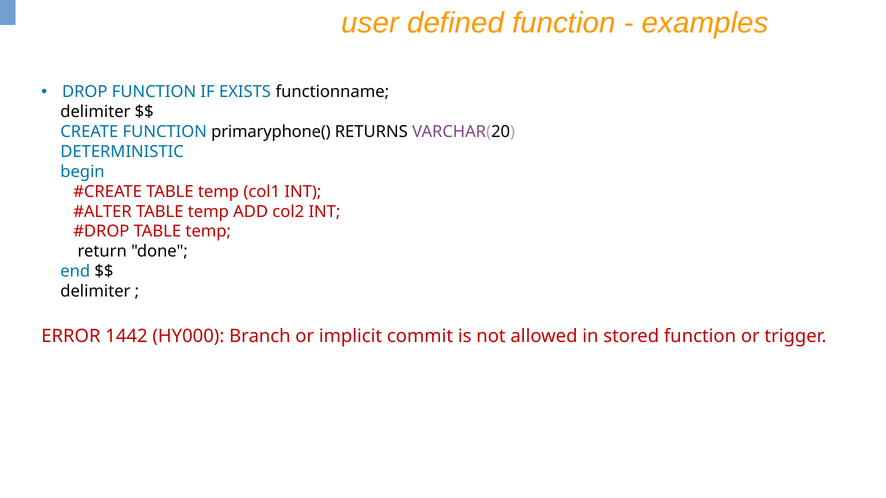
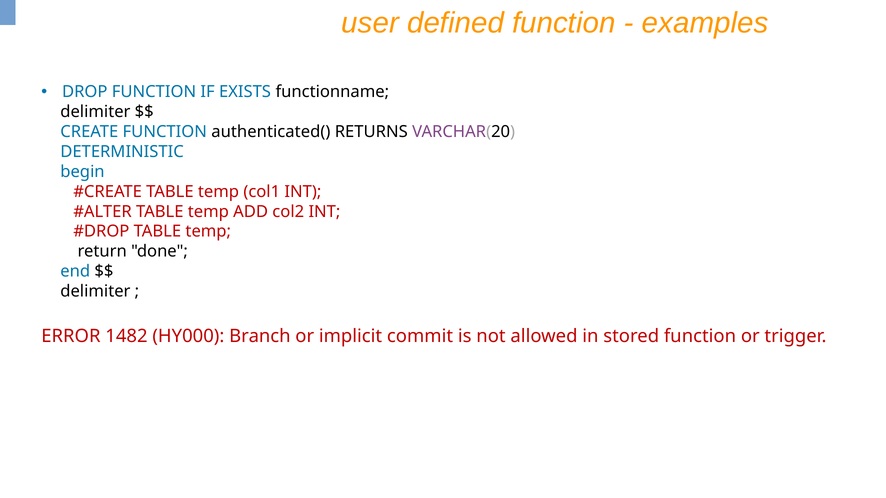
primaryphone(: primaryphone( -> authenticated(
1442: 1442 -> 1482
